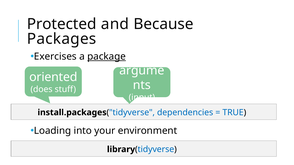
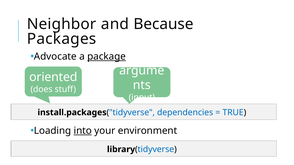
Protected: Protected -> Neighbor
Exercises: Exercises -> Advocate
into underline: none -> present
